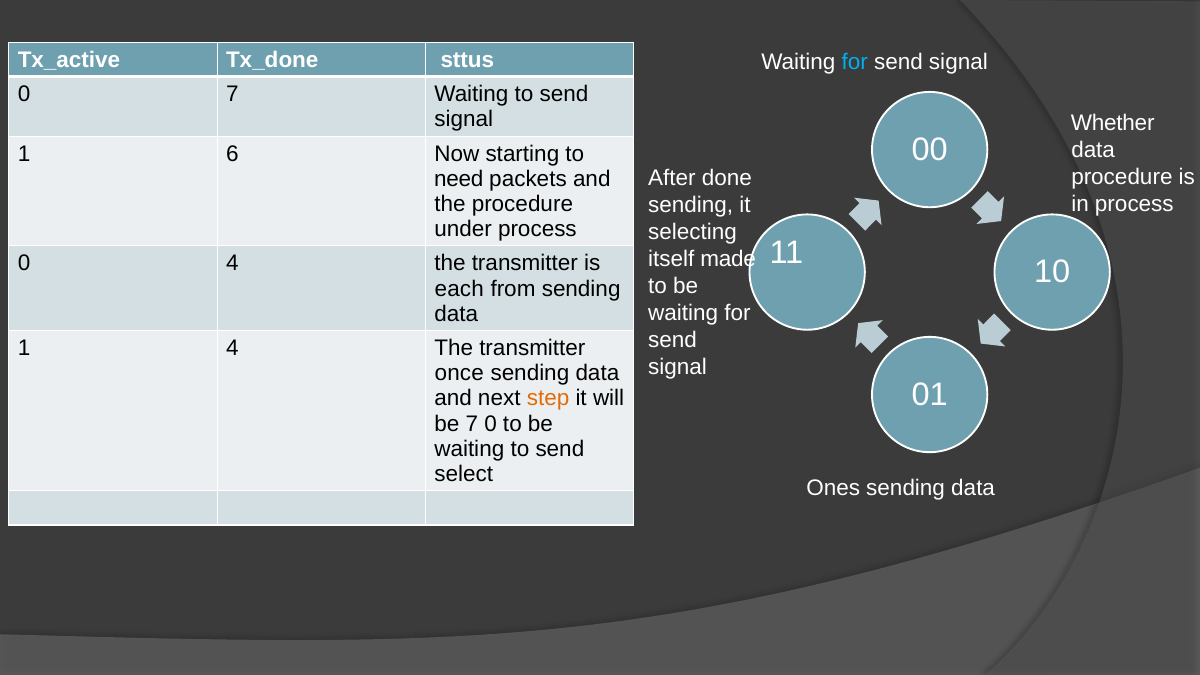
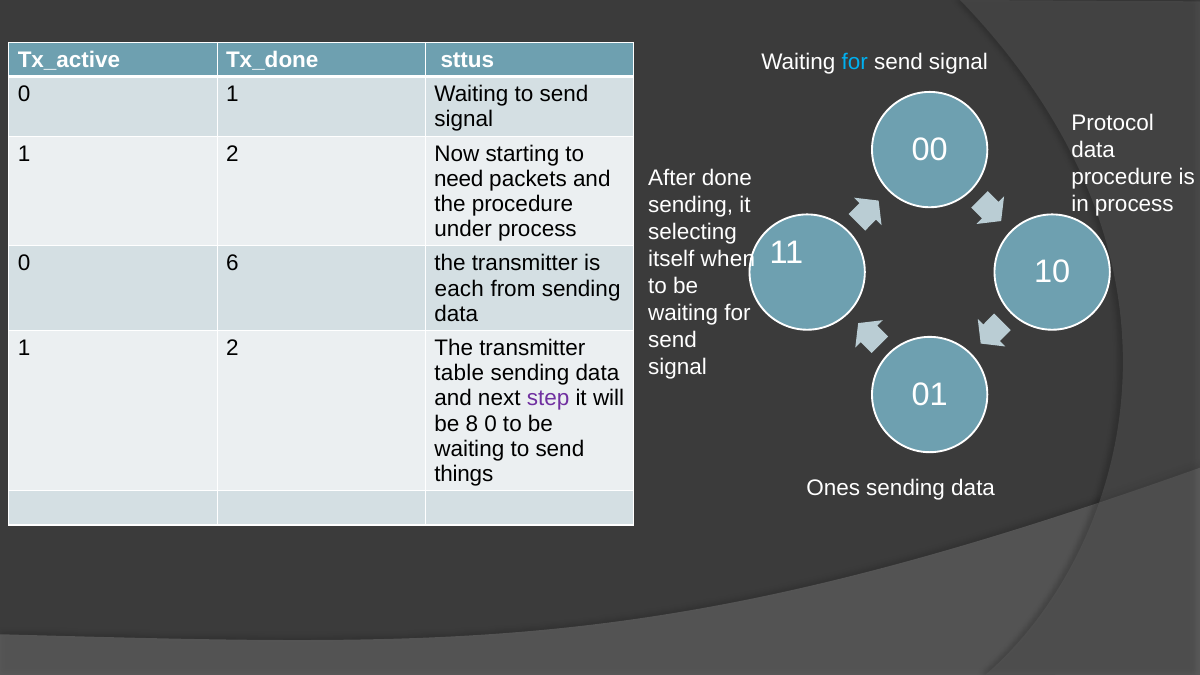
0 7: 7 -> 1
Whether: Whether -> Protocol
6 at (232, 154): 6 -> 2
made: made -> when
0 4: 4 -> 6
4 at (232, 348): 4 -> 2
once: once -> table
step colour: orange -> purple
be 7: 7 -> 8
select: select -> things
